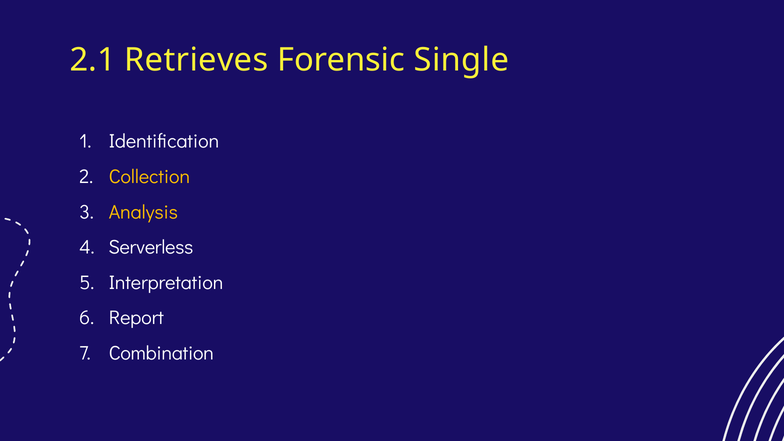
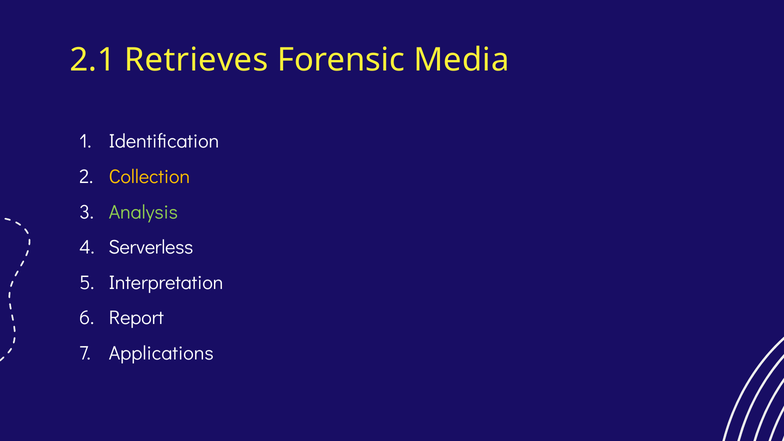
Single: Single -> Media
Analysis colour: yellow -> light green
Combination: Combination -> Applications
